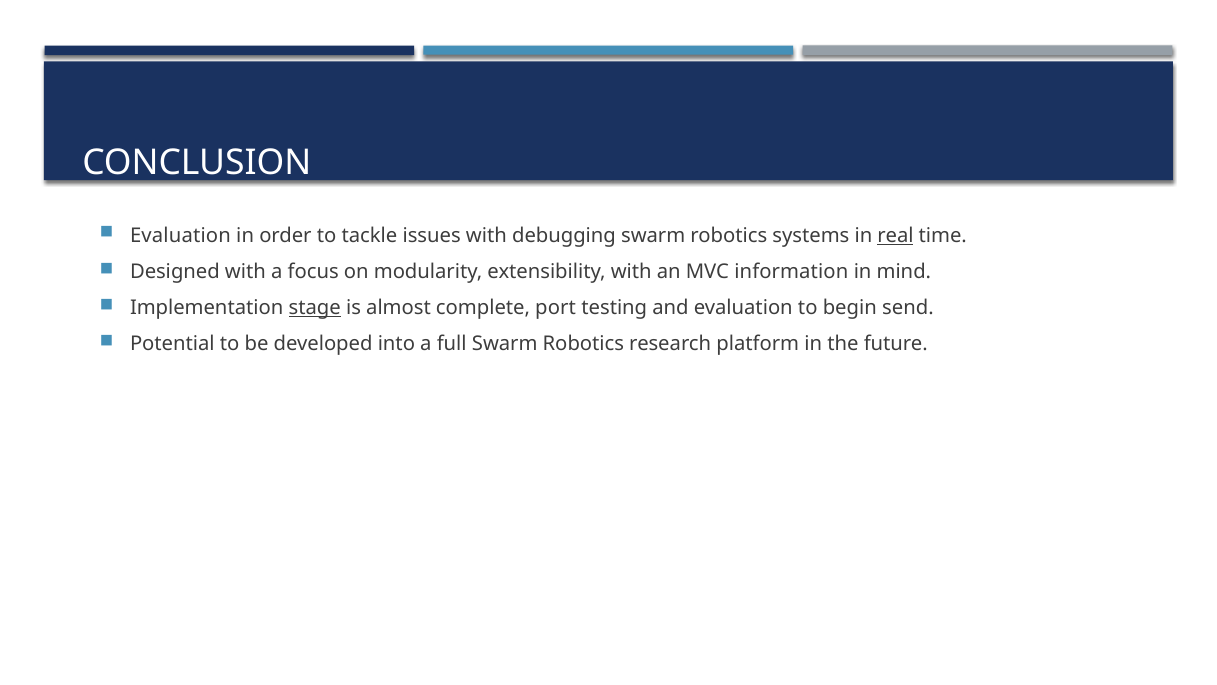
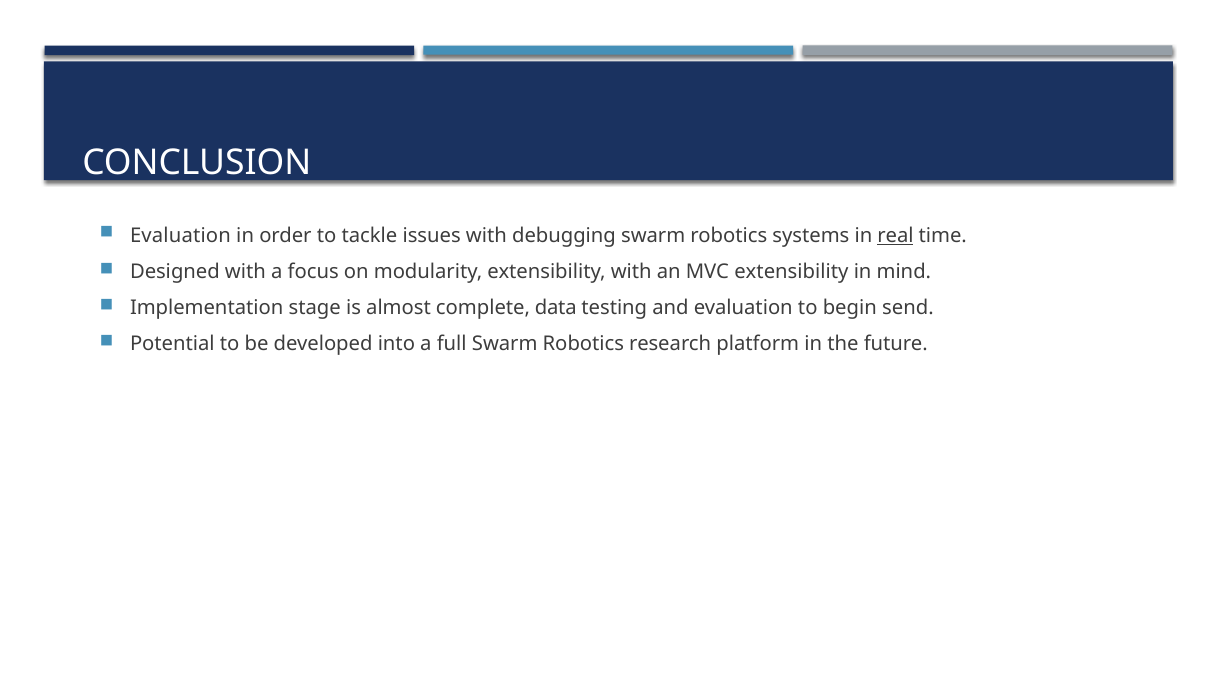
MVC information: information -> extensibility
stage underline: present -> none
port: port -> data
